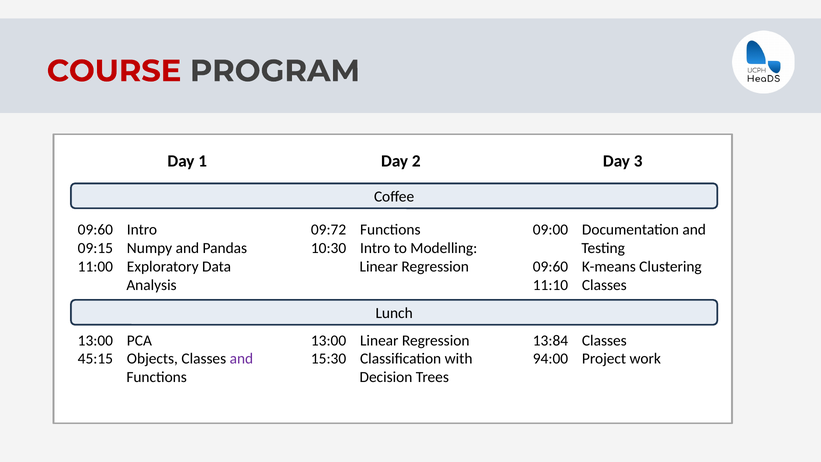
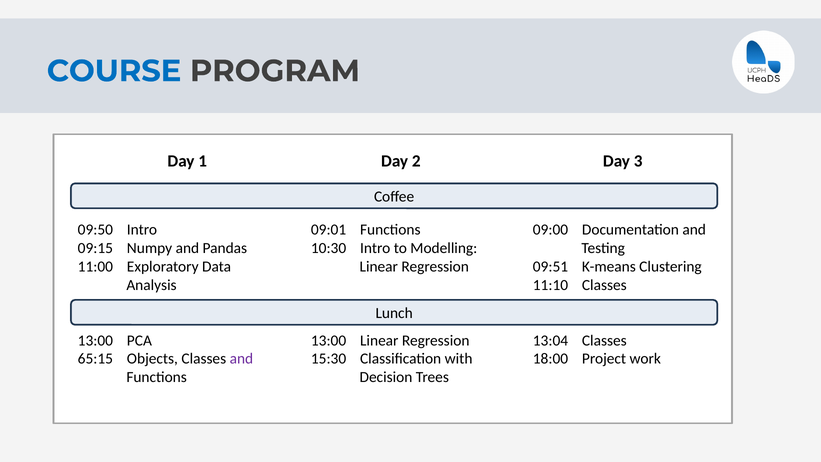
COURSE colour: red -> blue
09:60 at (95, 229): 09:60 -> 09:50
09:72: 09:72 -> 09:01
09:60 at (550, 266): 09:60 -> 09:51
13:84: 13:84 -> 13:04
45:15: 45:15 -> 65:15
94:00: 94:00 -> 18:00
